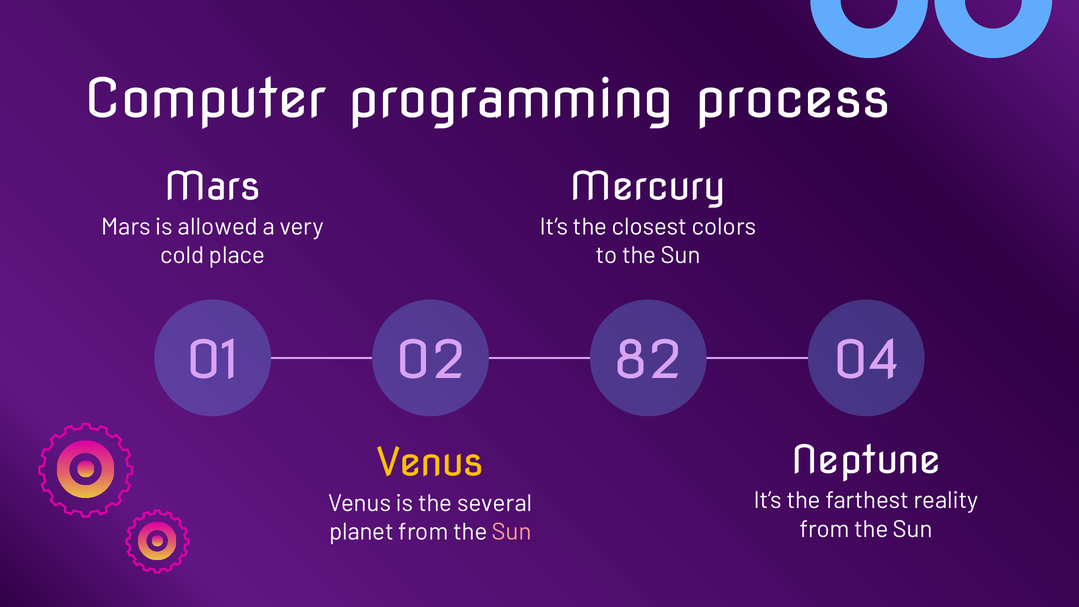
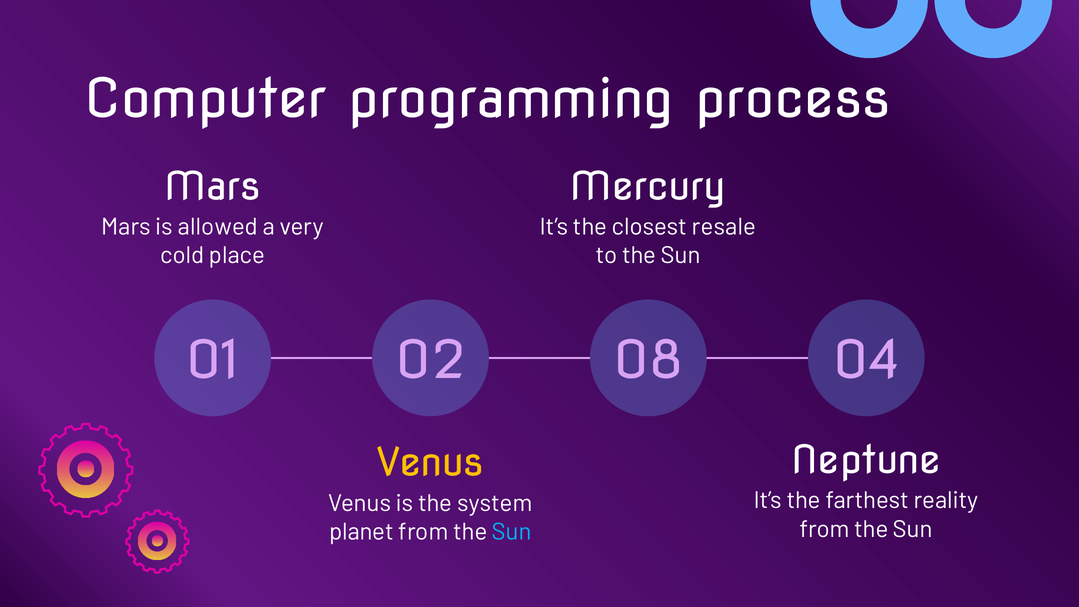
colors: colors -> resale
82: 82 -> 08
several: several -> system
Sun at (512, 532) colour: pink -> light blue
